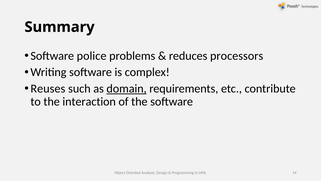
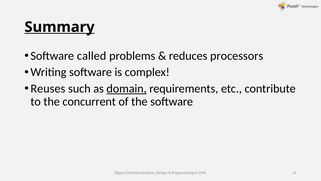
Summary underline: none -> present
police: police -> called
interaction: interaction -> concurrent
